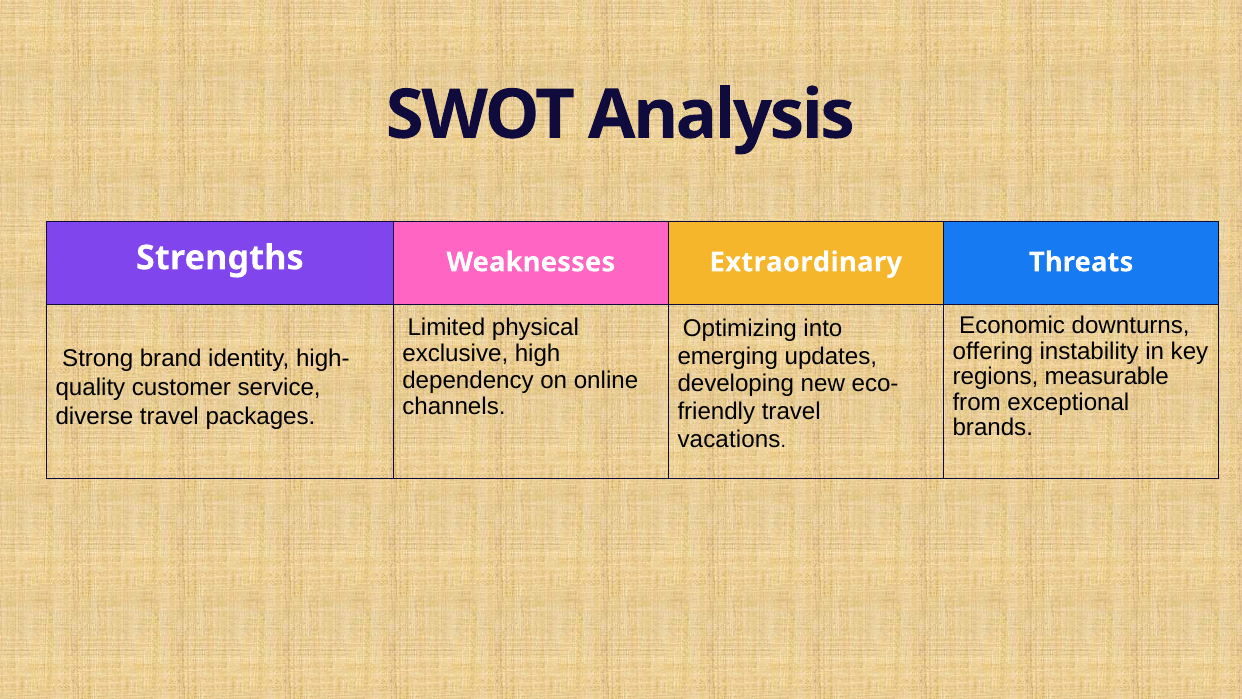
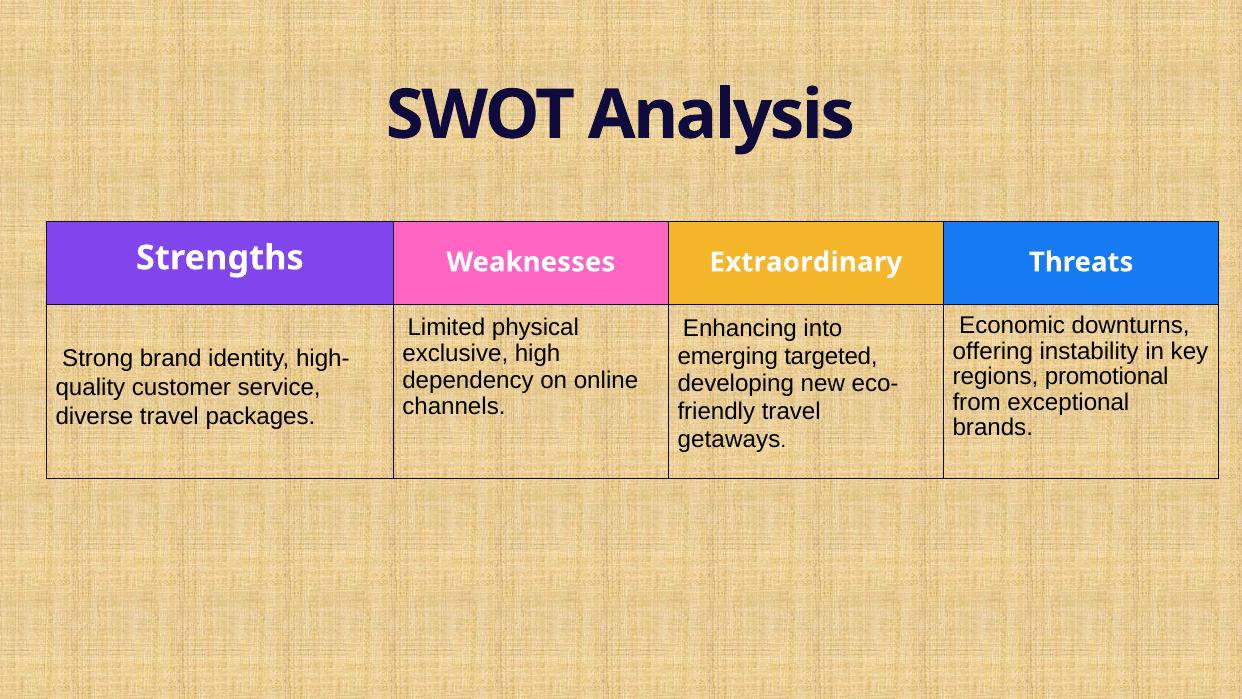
Optimizing: Optimizing -> Enhancing
updates: updates -> targeted
measurable: measurable -> promotional
vacations: vacations -> getaways
